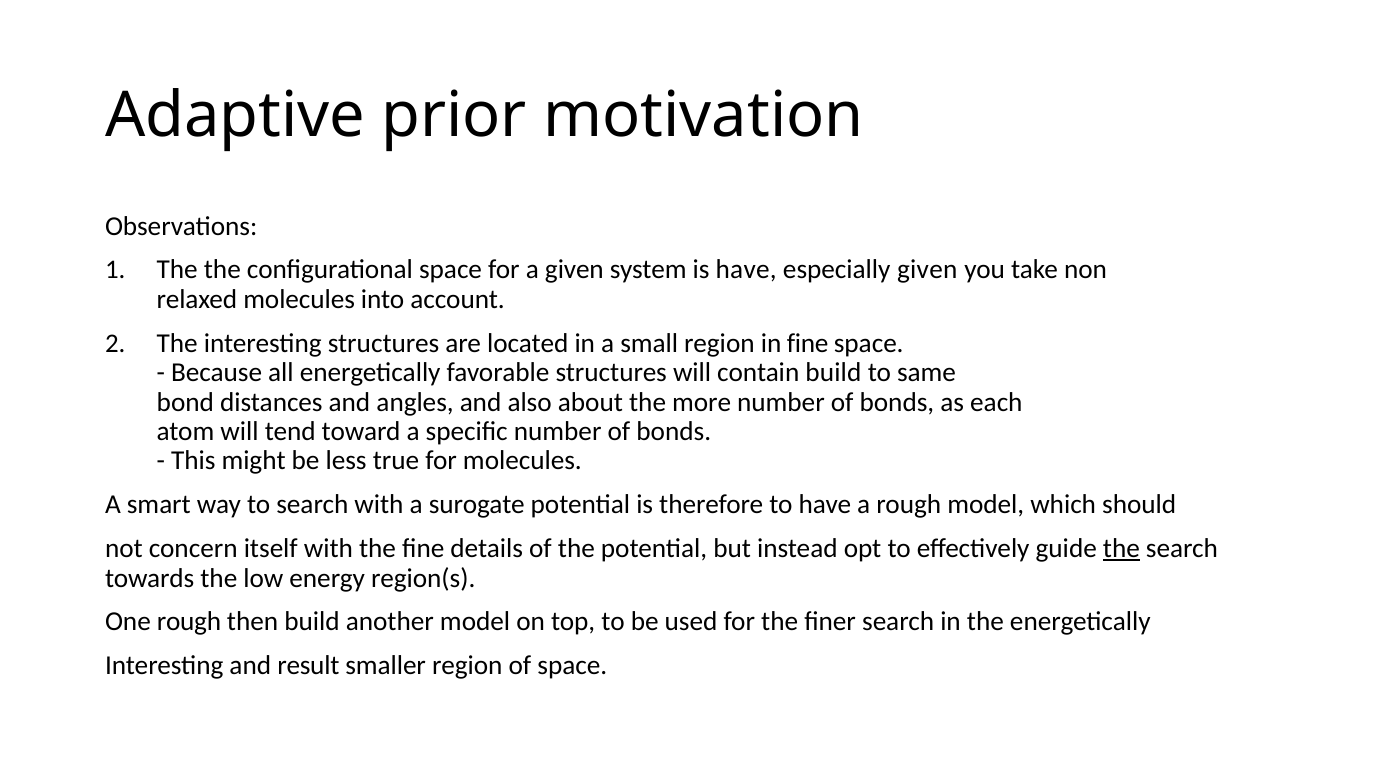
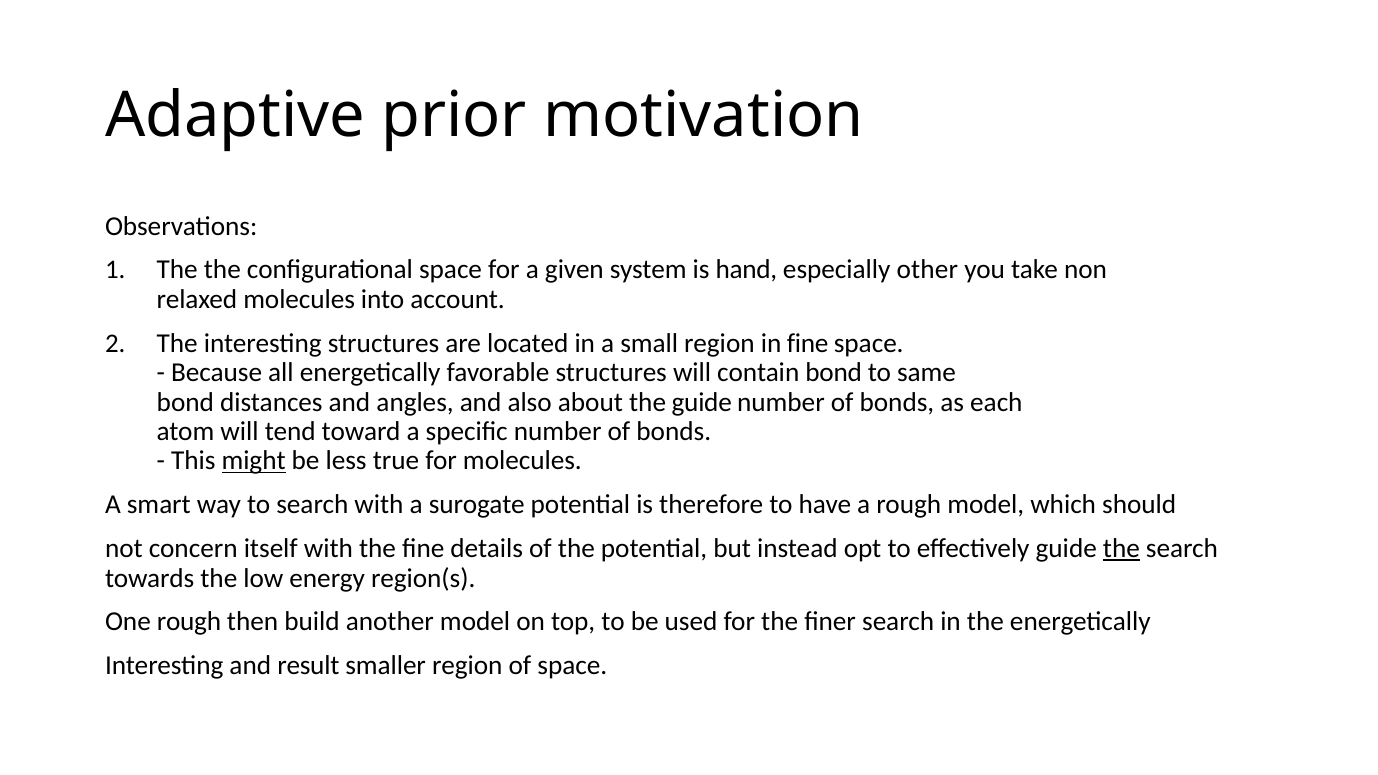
is have: have -> hand
especially given: given -> other
contain build: build -> bond
the more: more -> guide
might underline: none -> present
